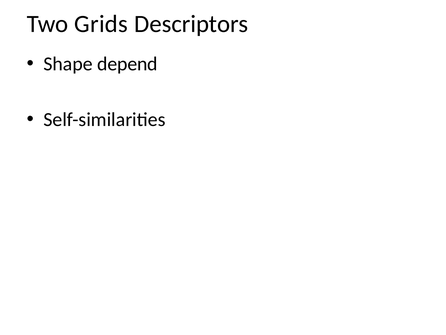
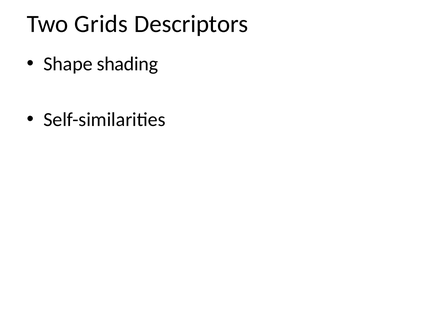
depend: depend -> shading
